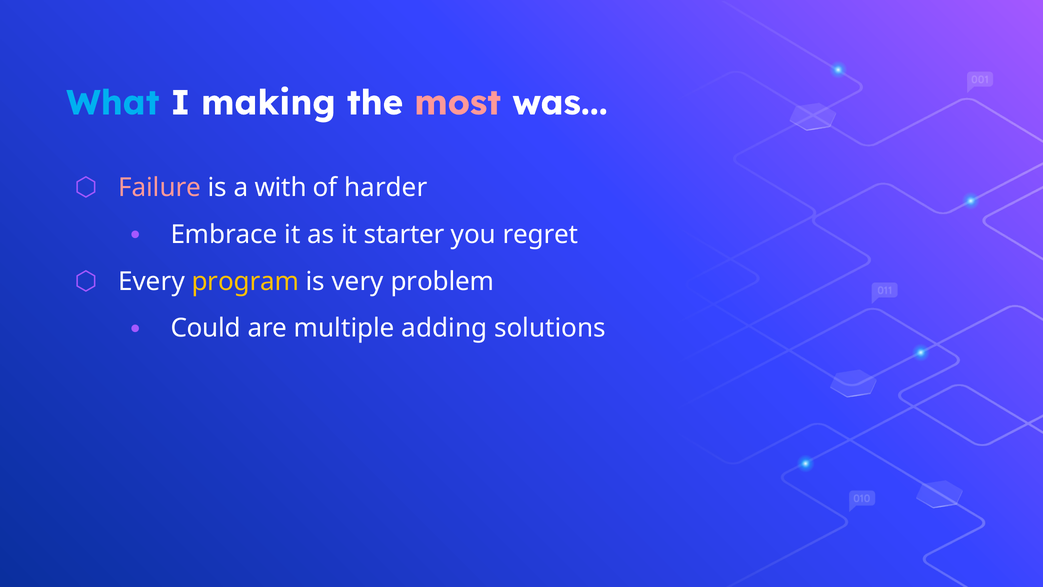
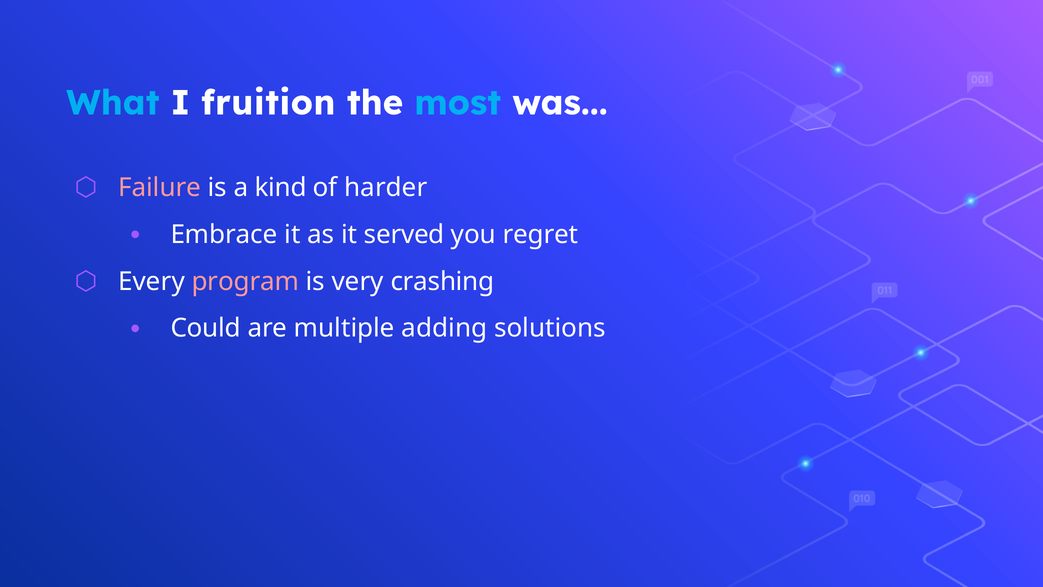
making: making -> fruition
most colour: pink -> light blue
with: with -> kind
starter: starter -> served
program colour: yellow -> pink
problem: problem -> crashing
